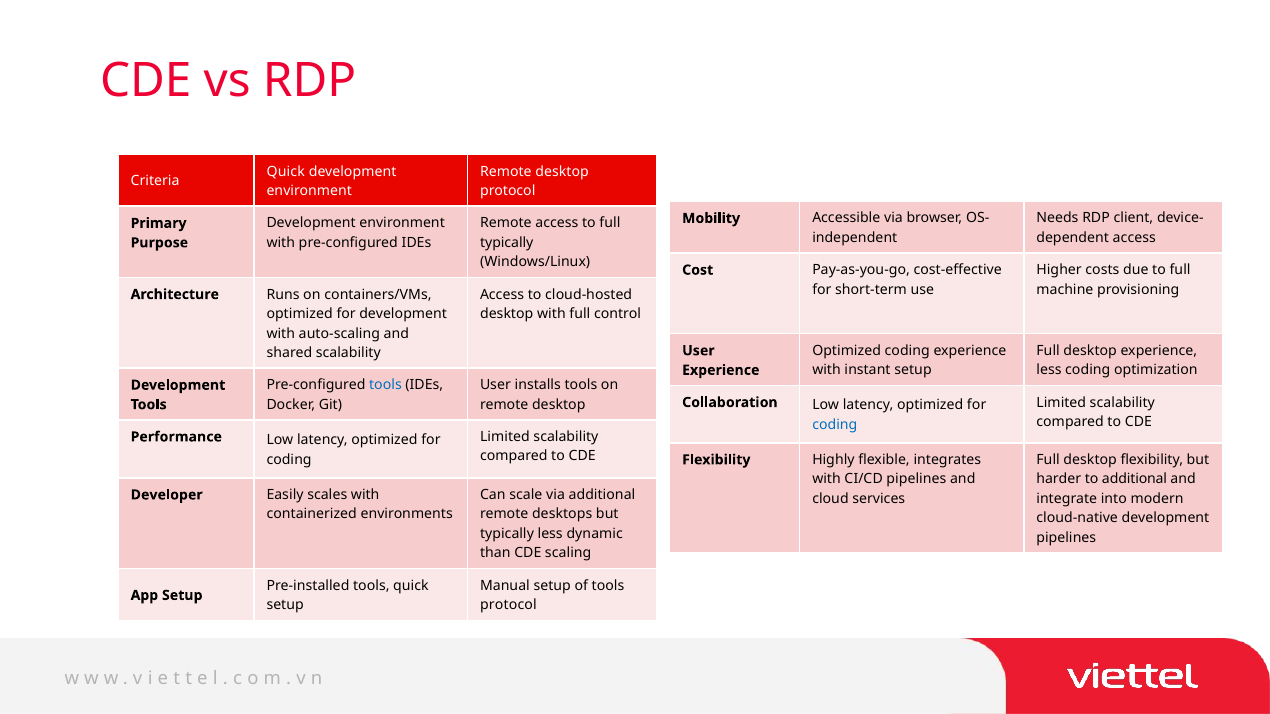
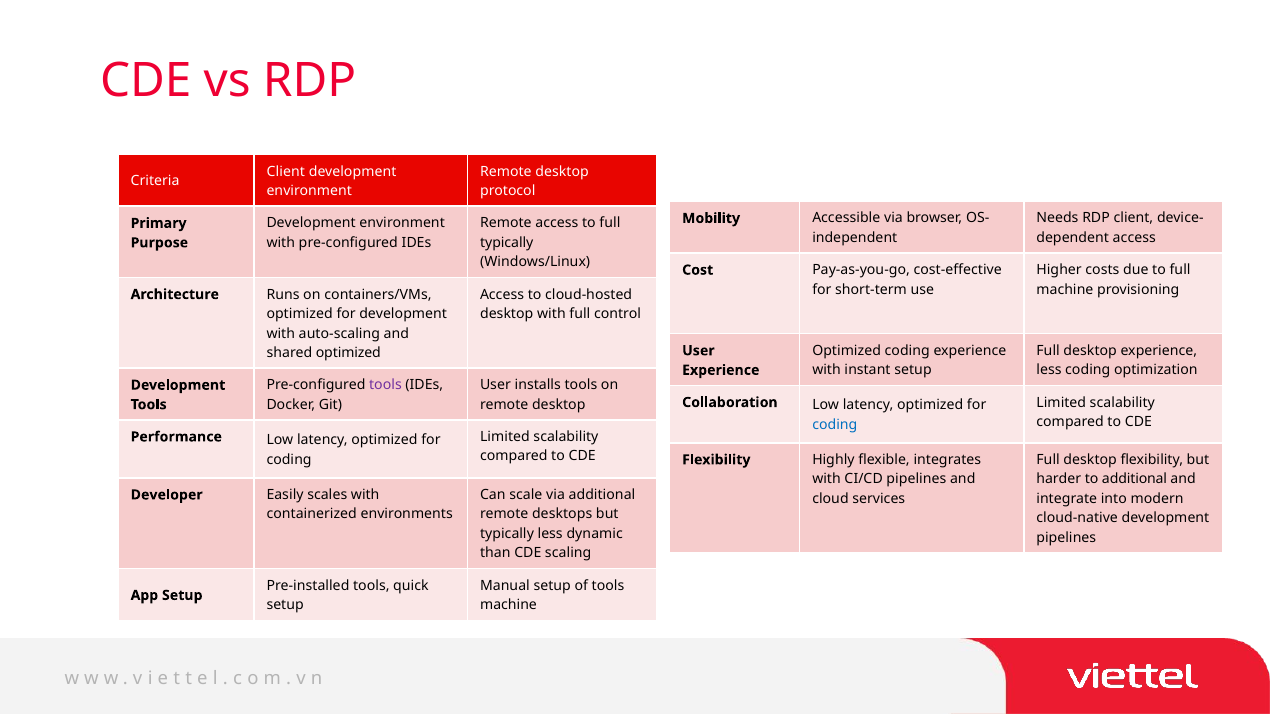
Quick at (286, 172): Quick -> Client
shared scalability: scalability -> optimized
tools at (385, 385) colour: blue -> purple
protocol at (508, 605): protocol -> machine
